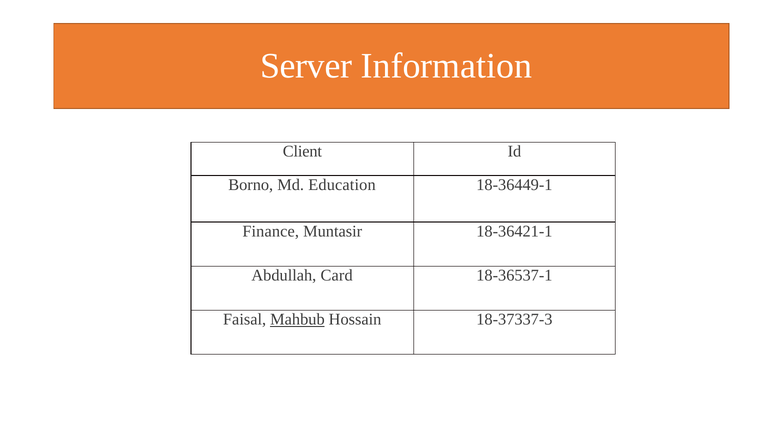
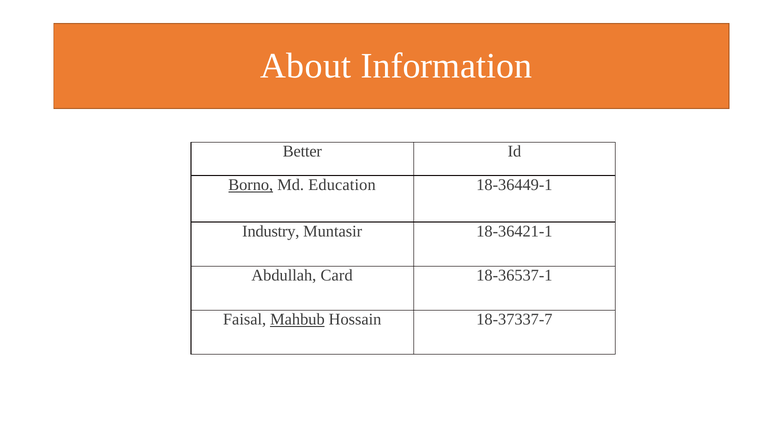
Server: Server -> About
Client: Client -> Better
Borno underline: none -> present
Finance: Finance -> Industry
18-37337-3: 18-37337-3 -> 18-37337-7
